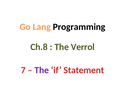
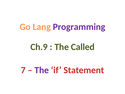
Programming colour: black -> purple
Ch.8: Ch.8 -> Ch.9
Verrol: Verrol -> Called
